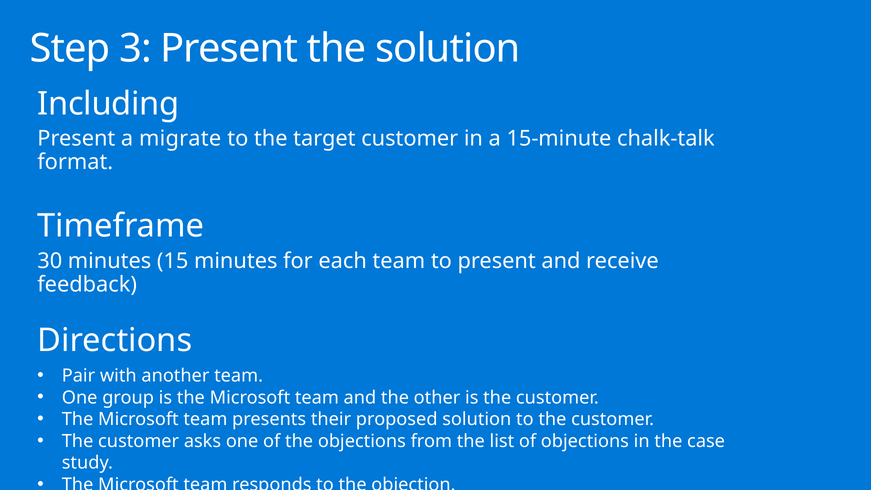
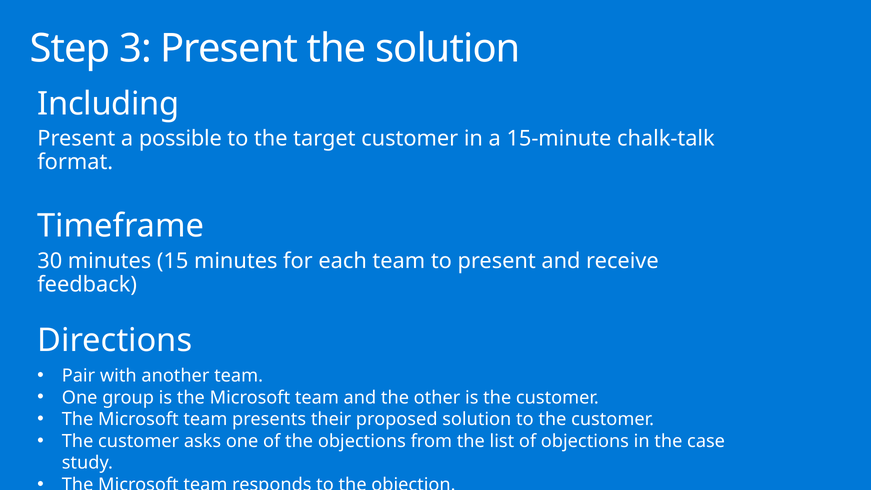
migrate: migrate -> possible
